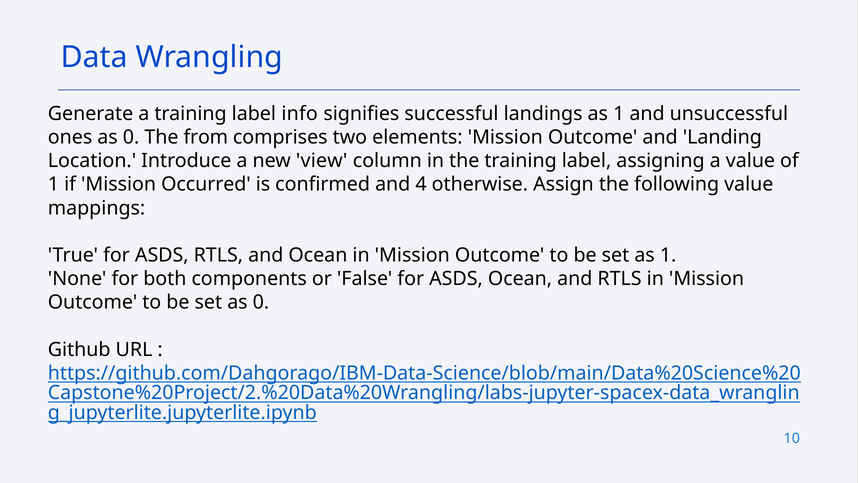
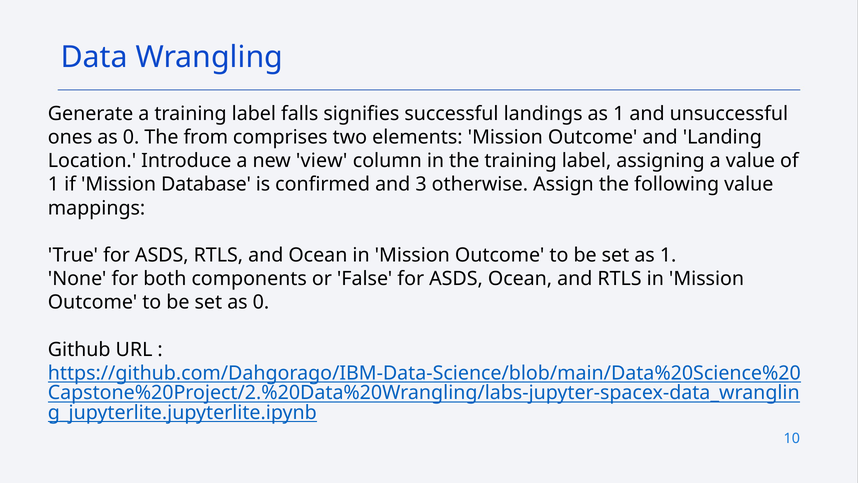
info: info -> falls
Occurred: Occurred -> Database
4: 4 -> 3
